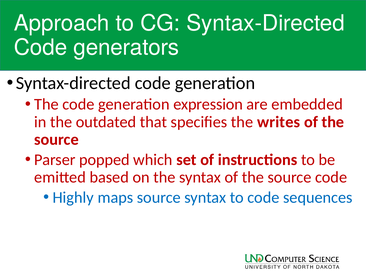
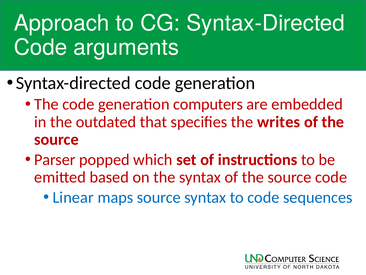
generators: generators -> arguments
expression: expression -> computers
Highly: Highly -> Linear
